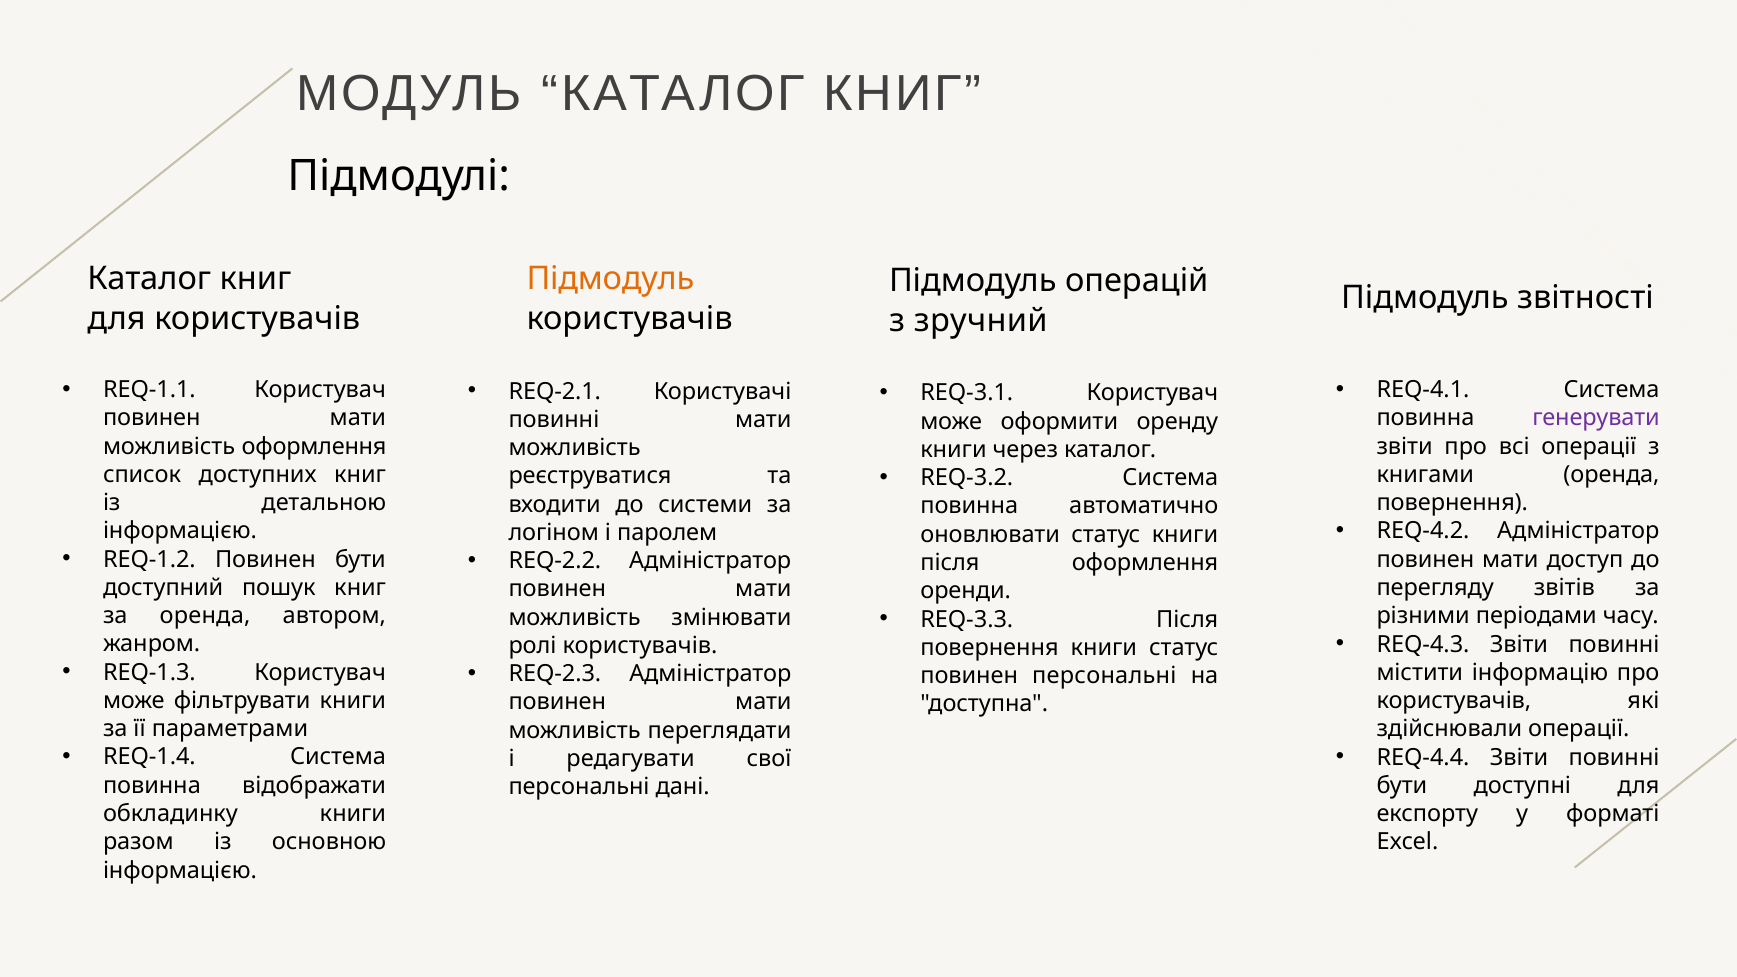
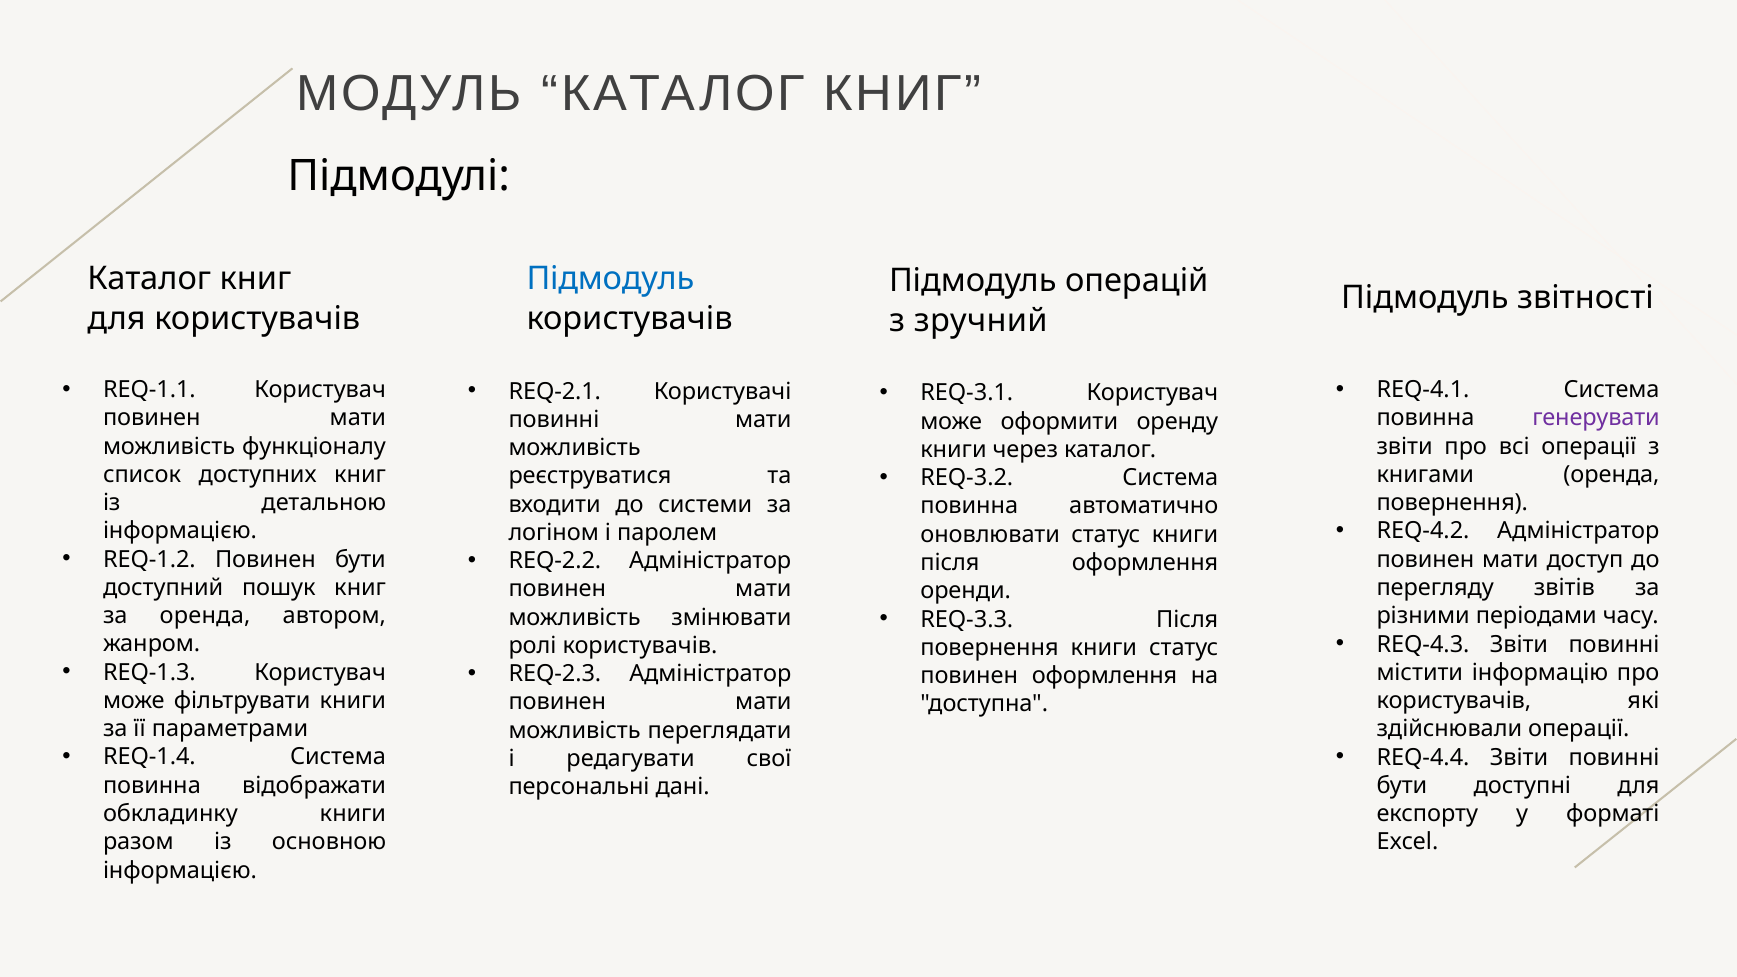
Підмодуль at (610, 279) colour: orange -> blue
можливість оформлення: оформлення -> функціоналу
повинен персональні: персональні -> оформлення
